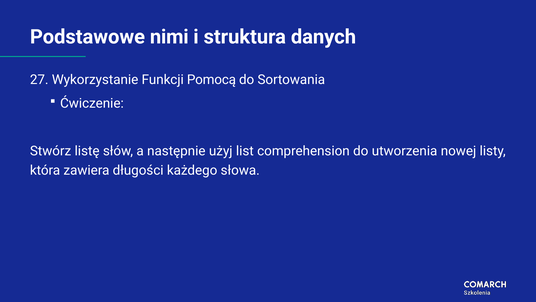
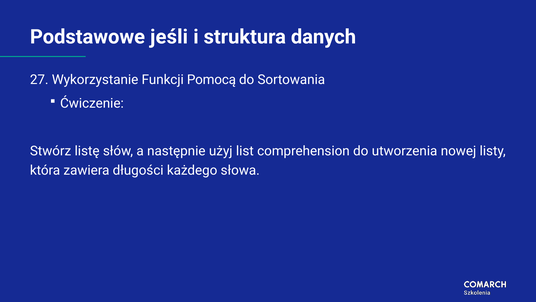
nimi: nimi -> jeśli
